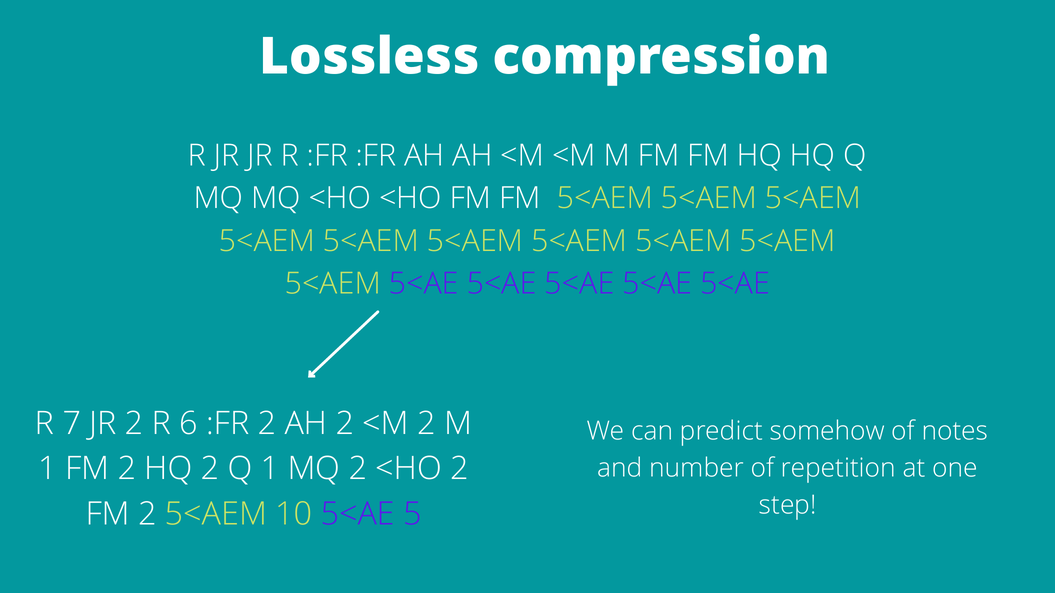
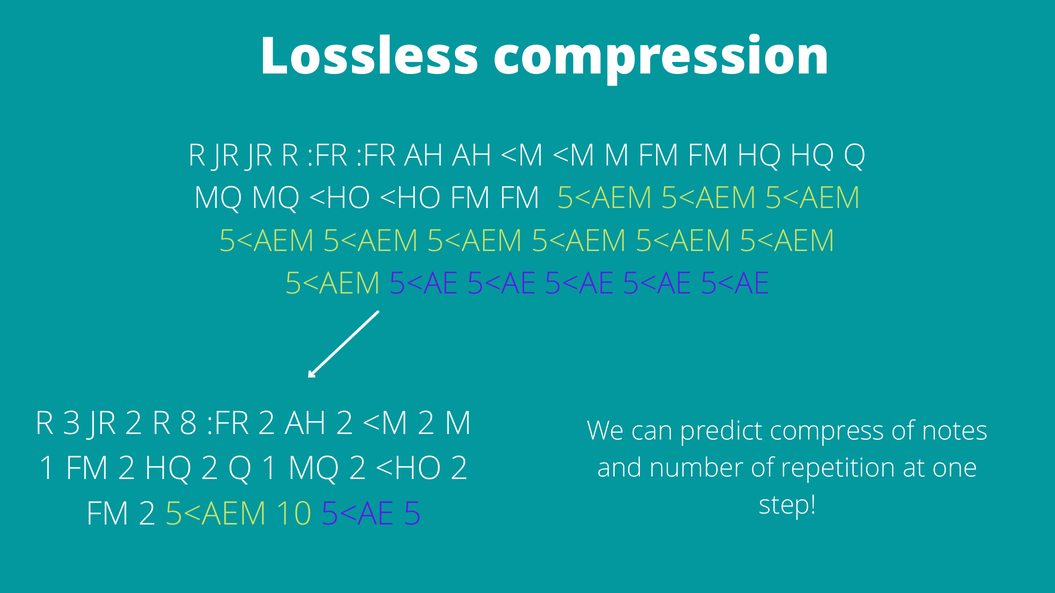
7: 7 -> 3
6: 6 -> 8
somehow: somehow -> compress
